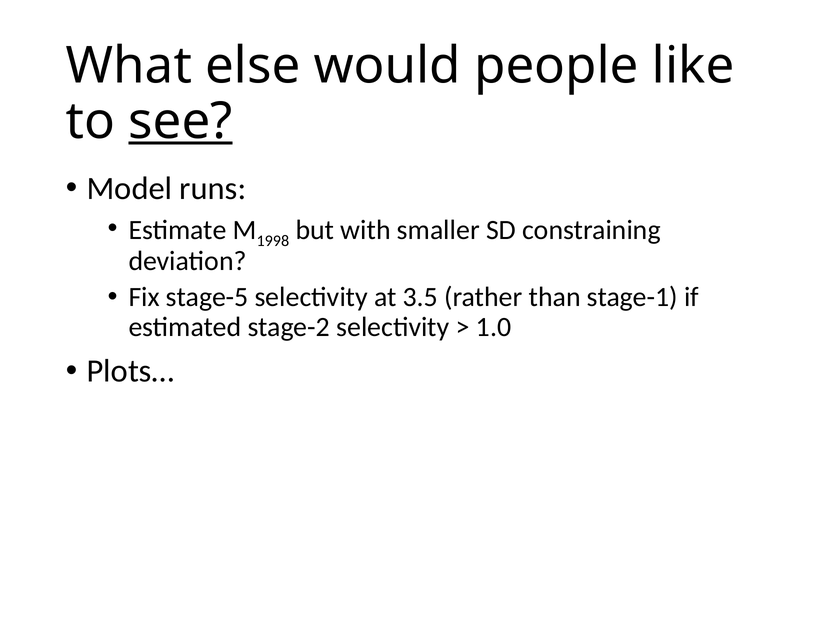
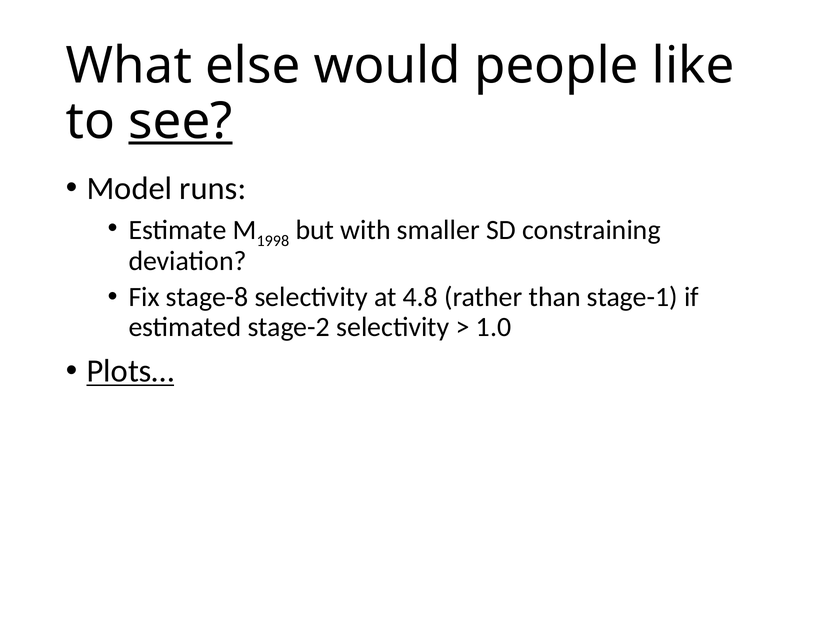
stage-5: stage-5 -> stage-8
3.5: 3.5 -> 4.8
Plots… underline: none -> present
